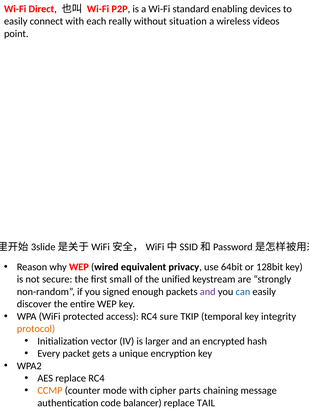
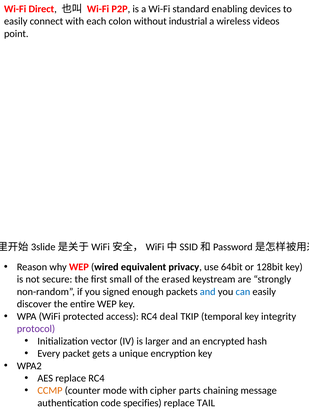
really: really -> colon
situation: situation -> industrial
unified: unified -> erased
and at (208, 292) colour: purple -> blue
sure: sure -> deal
protocol colour: orange -> purple
balancer: balancer -> specifies
